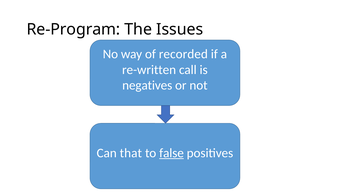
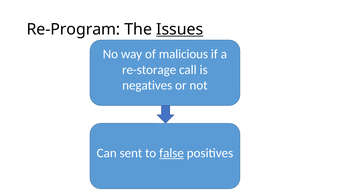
Issues underline: none -> present
recorded: recorded -> malicious
re-written: re-written -> re-storage
that: that -> sent
